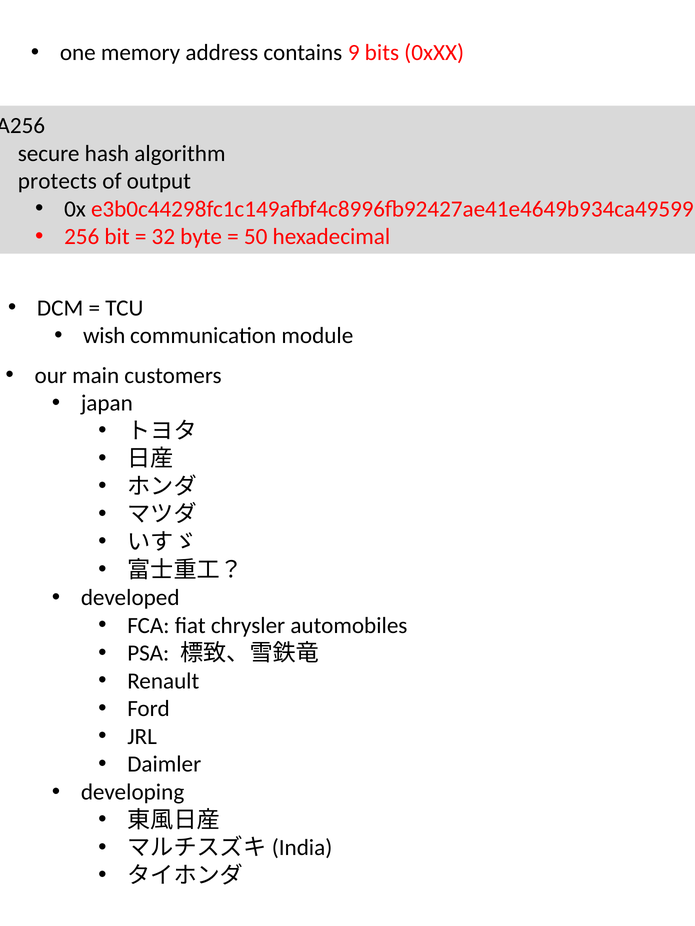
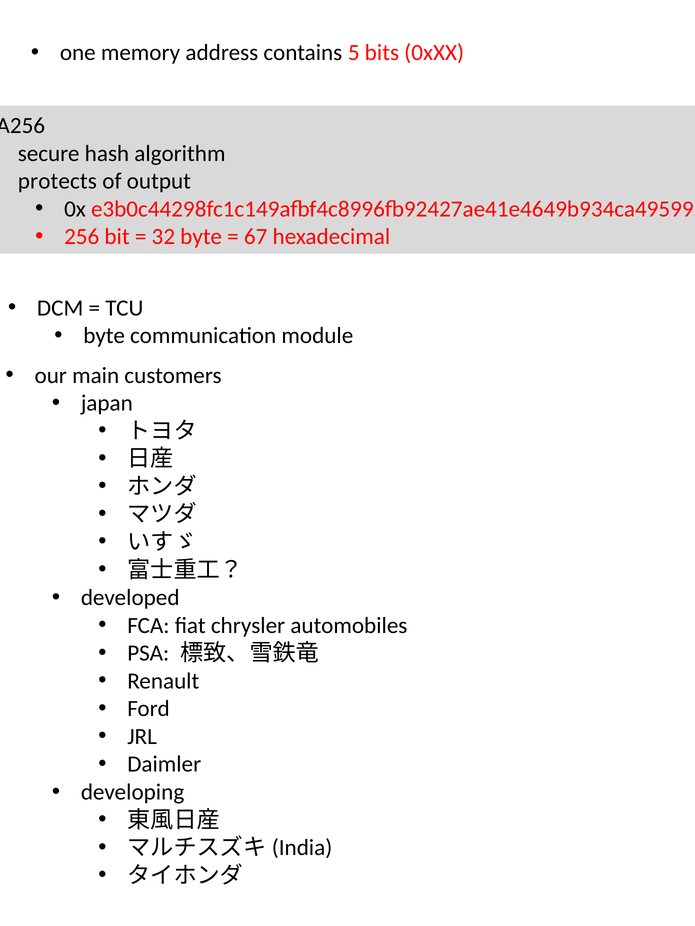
9: 9 -> 5
50: 50 -> 67
wish at (104, 336): wish -> byte
